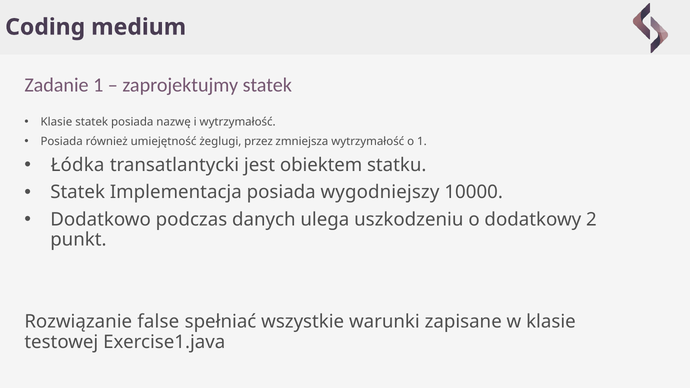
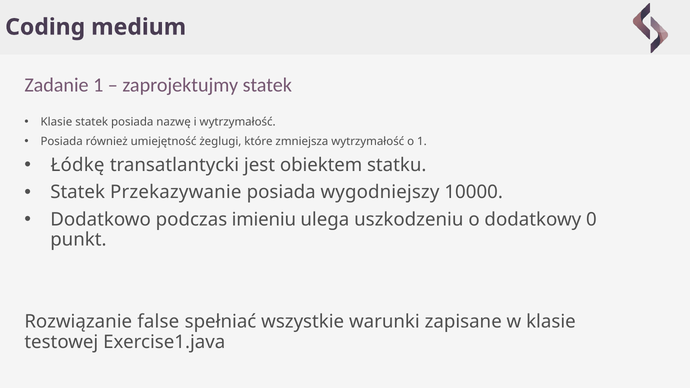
przez: przez -> które
Łódka: Łódka -> Łódkę
Implementacja: Implementacja -> Przekazywanie
danych: danych -> imieniu
2: 2 -> 0
